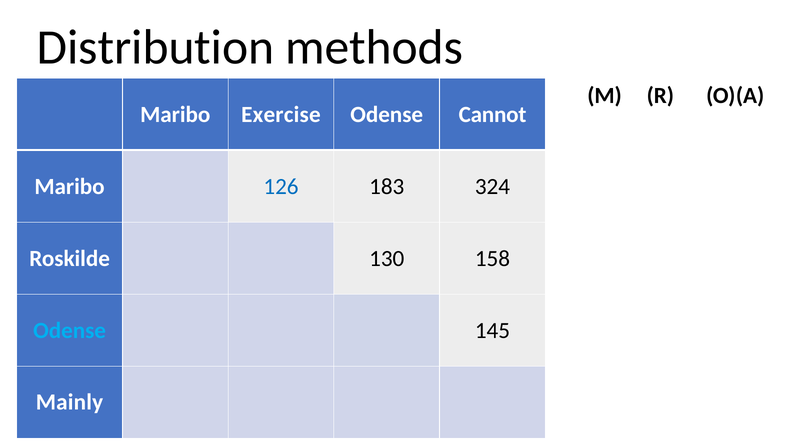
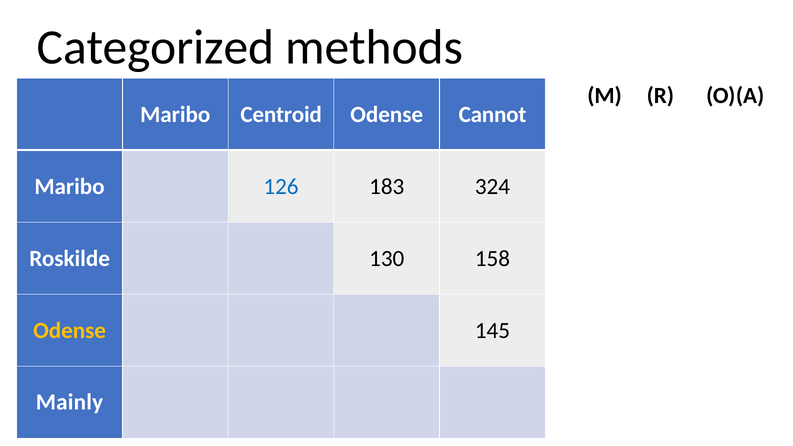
Distribution: Distribution -> Categorized
Exercise: Exercise -> Centroid
Odense at (70, 330) colour: light blue -> yellow
